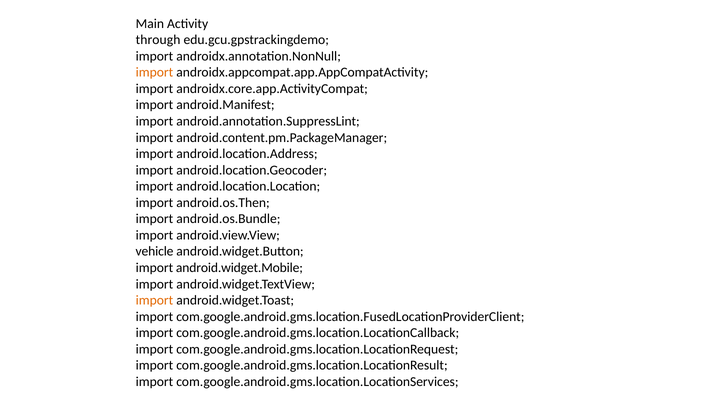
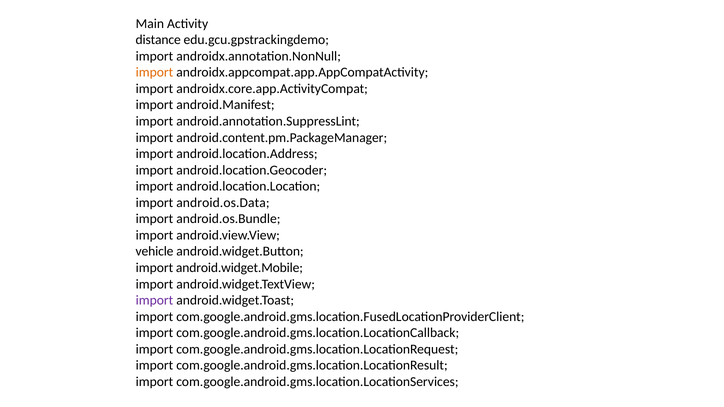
through: through -> distance
android.os.Then: android.os.Then -> android.os.Data
import at (154, 301) colour: orange -> purple
